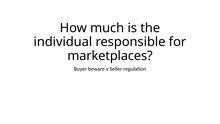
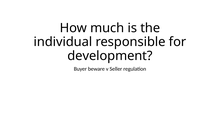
marketplaces: marketplaces -> development
